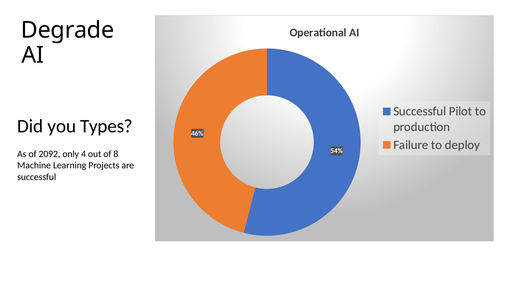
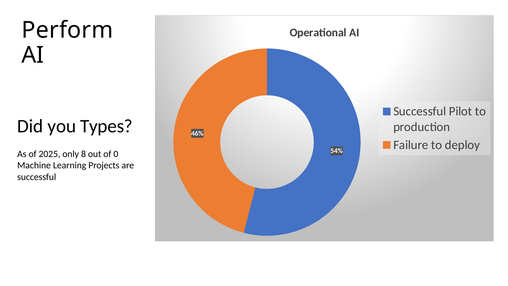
Degrade: Degrade -> Perform
2092: 2092 -> 2025
4: 4 -> 8
8: 8 -> 0
